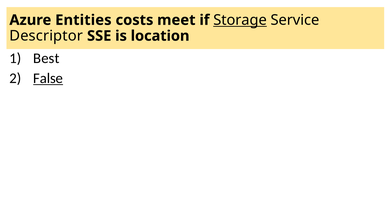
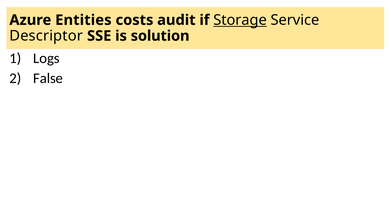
meet: meet -> audit
location: location -> solution
Best: Best -> Logs
False underline: present -> none
